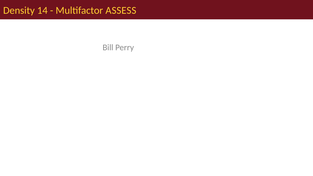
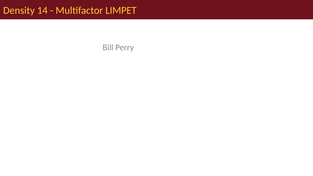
ASSESS: ASSESS -> LIMPET
